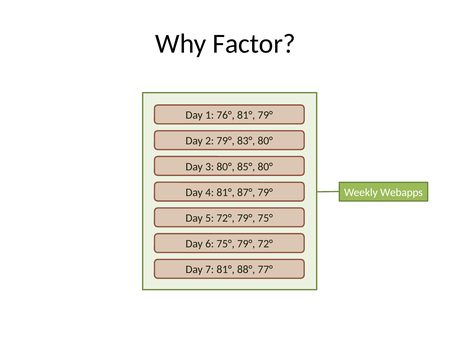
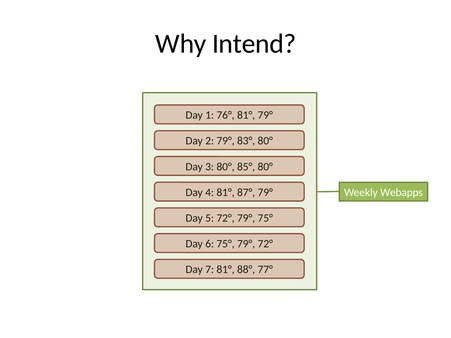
Factor: Factor -> Intend
